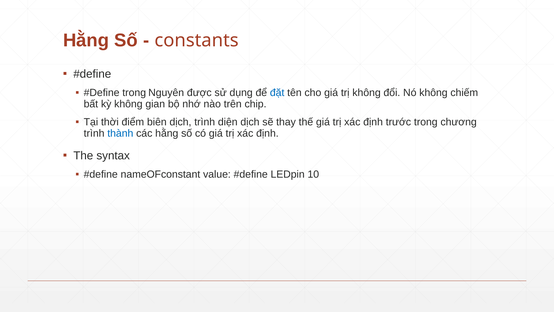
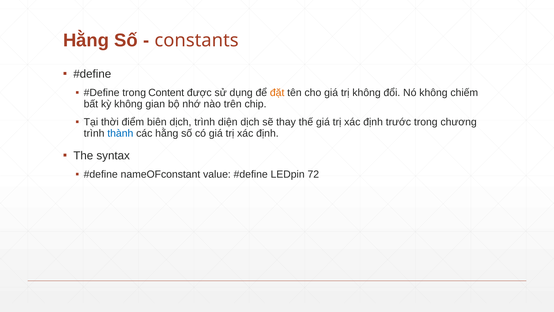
Nguyên: Nguyên -> Content
đặt colour: blue -> orange
10: 10 -> 72
